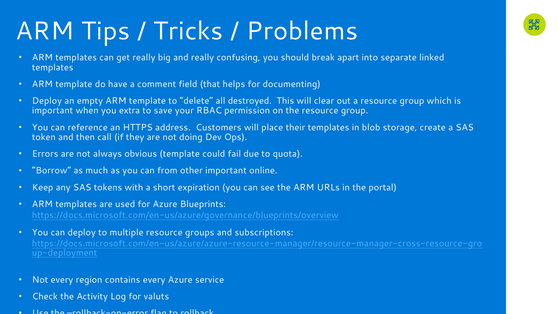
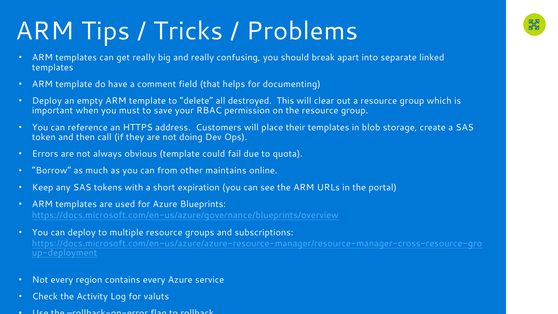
extra: extra -> must
other important: important -> maintains
